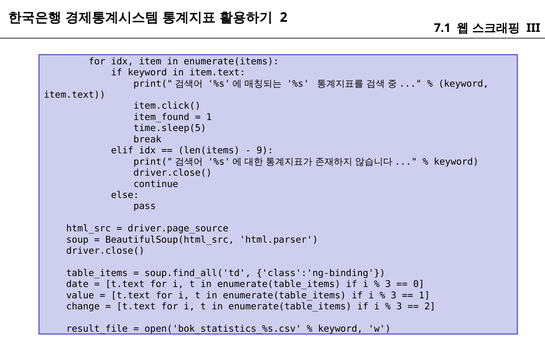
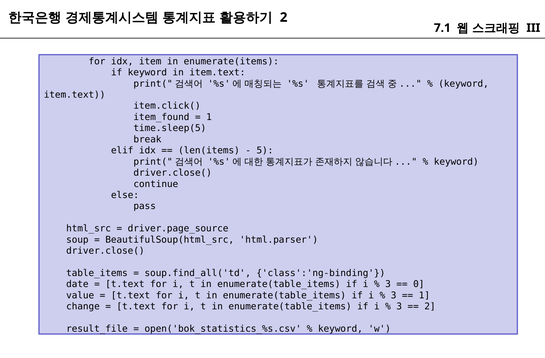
9: 9 -> 5
